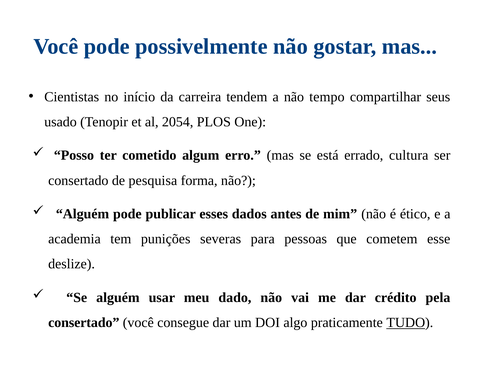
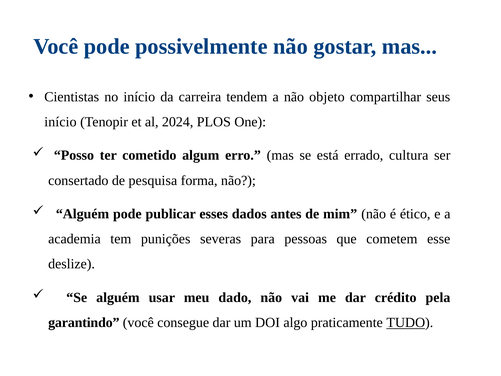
tempo: tempo -> objeto
usado at (60, 122): usado -> início
2054: 2054 -> 2024
consertado at (84, 322): consertado -> garantindo
